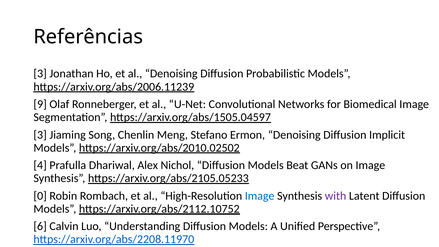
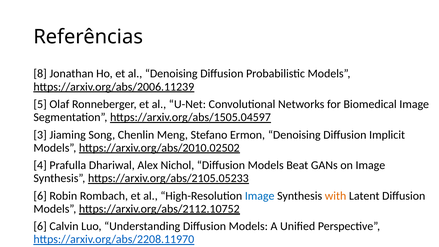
3 at (40, 74): 3 -> 8
9: 9 -> 5
0 at (40, 196): 0 -> 6
with colour: purple -> orange
